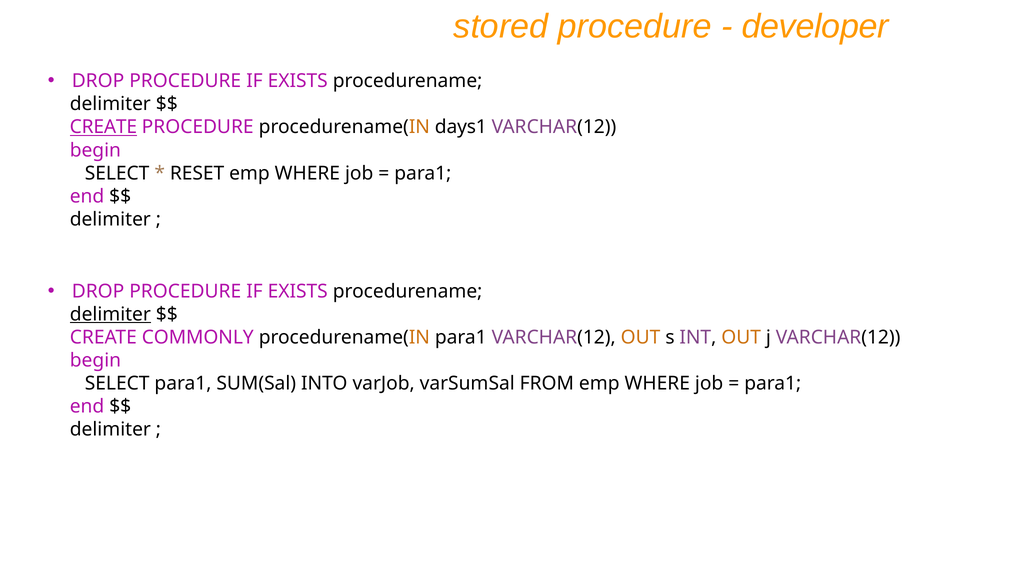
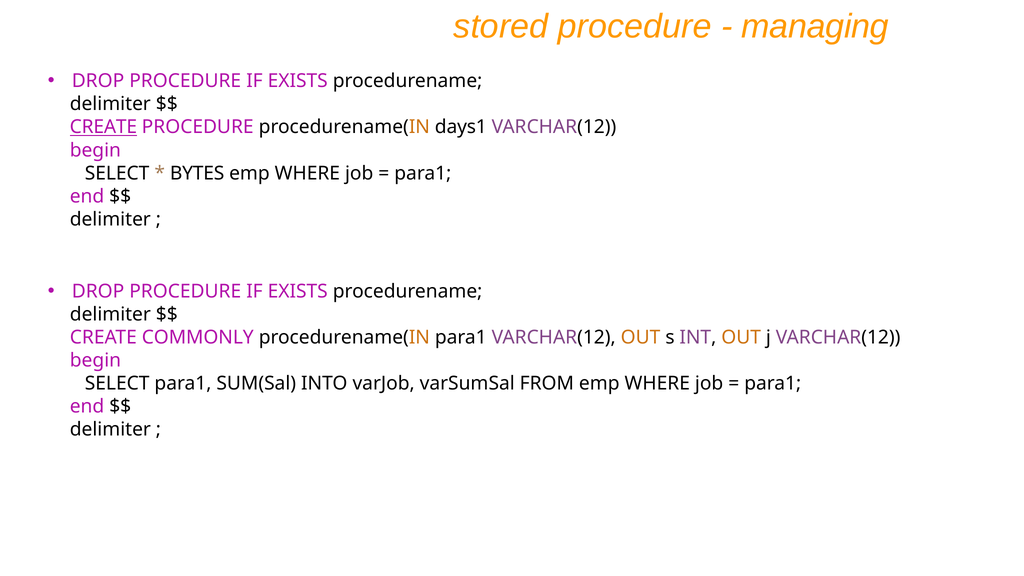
developer: developer -> managing
RESET: RESET -> BYTES
delimiter at (110, 314) underline: present -> none
